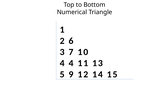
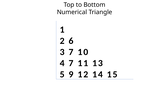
4 4: 4 -> 7
